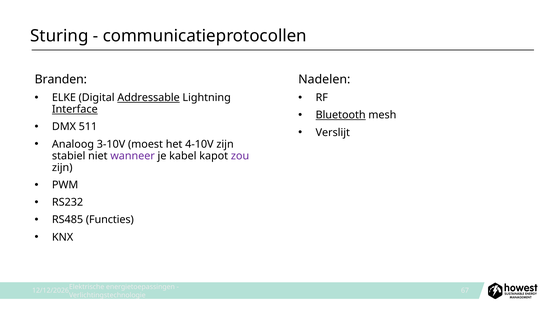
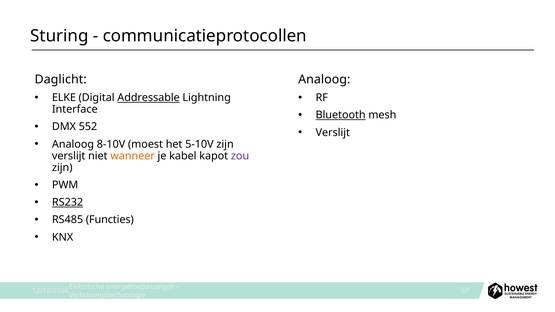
Nadelen at (324, 79): Nadelen -> Analoog
Branden: Branden -> Daglicht
Interface underline: present -> none
511: 511 -> 552
3-10V: 3-10V -> 8-10V
4-10V: 4-10V -> 5-10V
stabiel at (69, 156): stabiel -> verslijt
wanneer colour: purple -> orange
RS232 underline: none -> present
